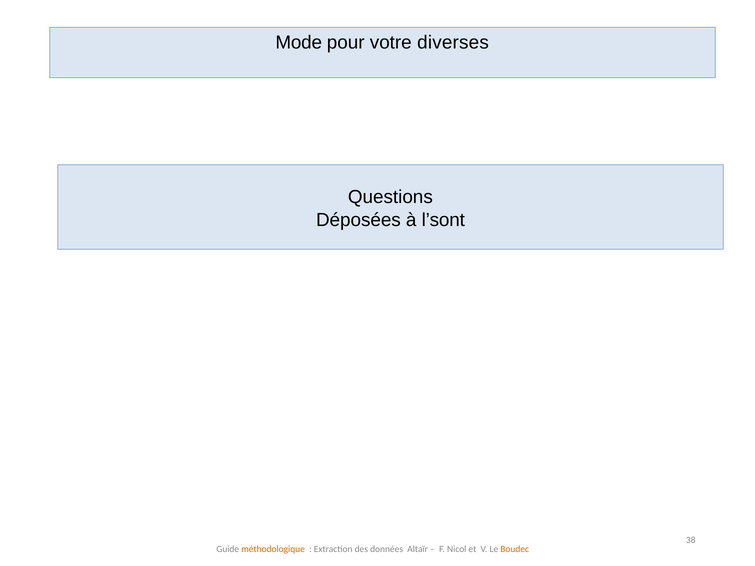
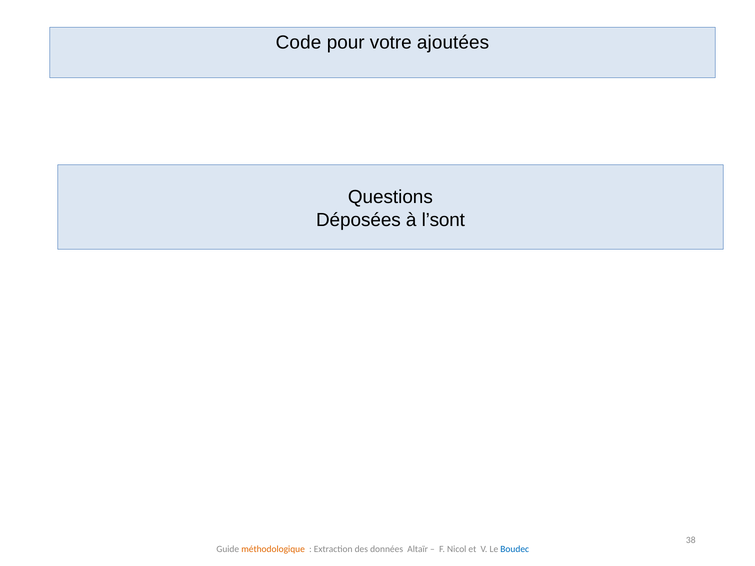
Mode: Mode -> Code
diverses: diverses -> ajoutées
Boudec colour: orange -> blue
